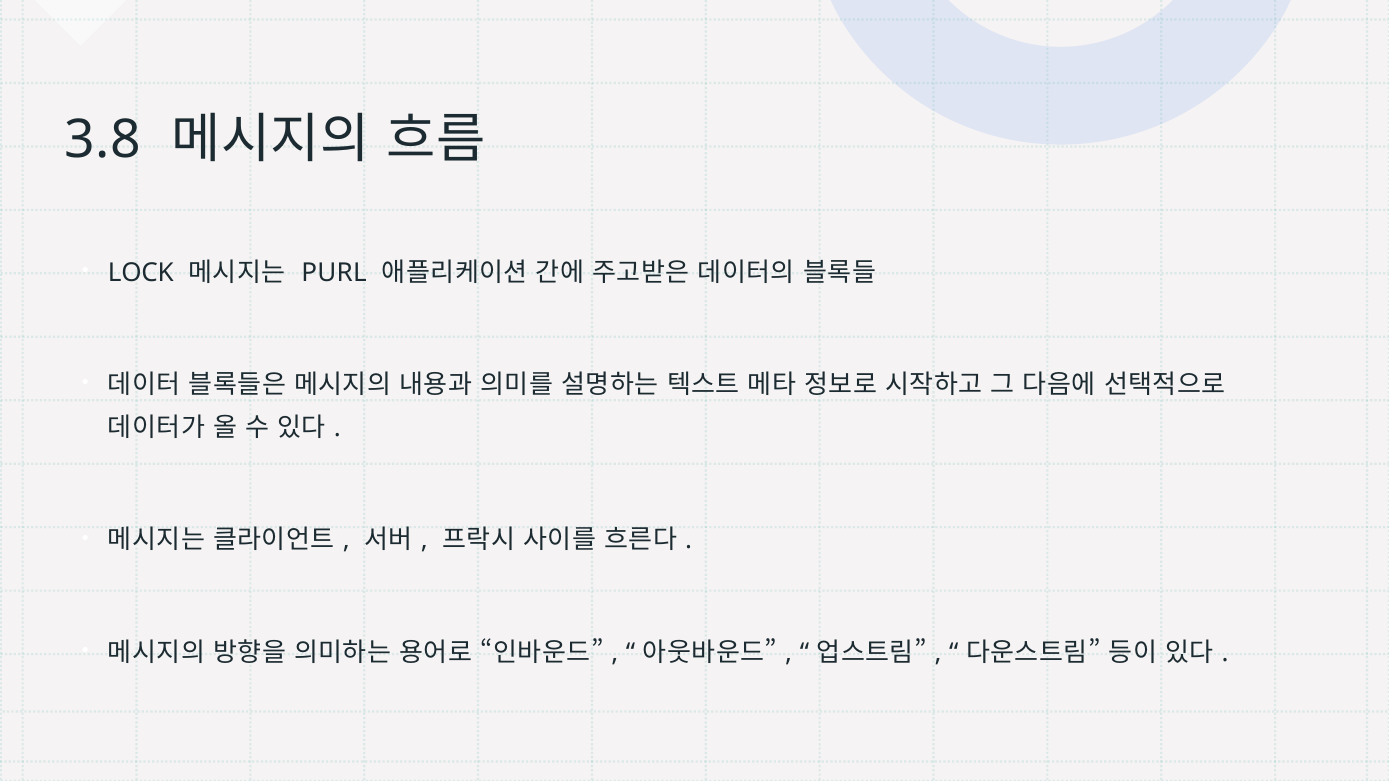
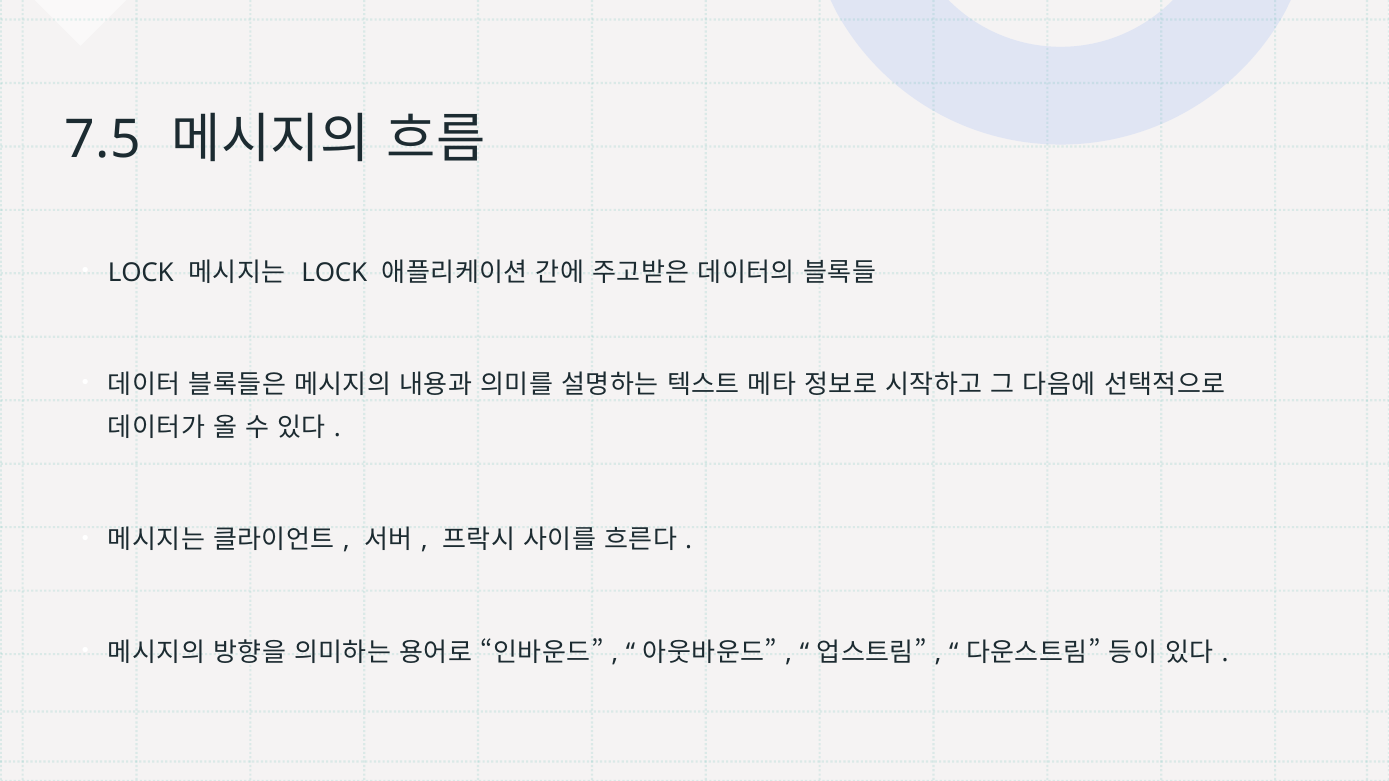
3.8: 3.8 -> 7.5
PURL at (334, 273): PURL -> LOCK
